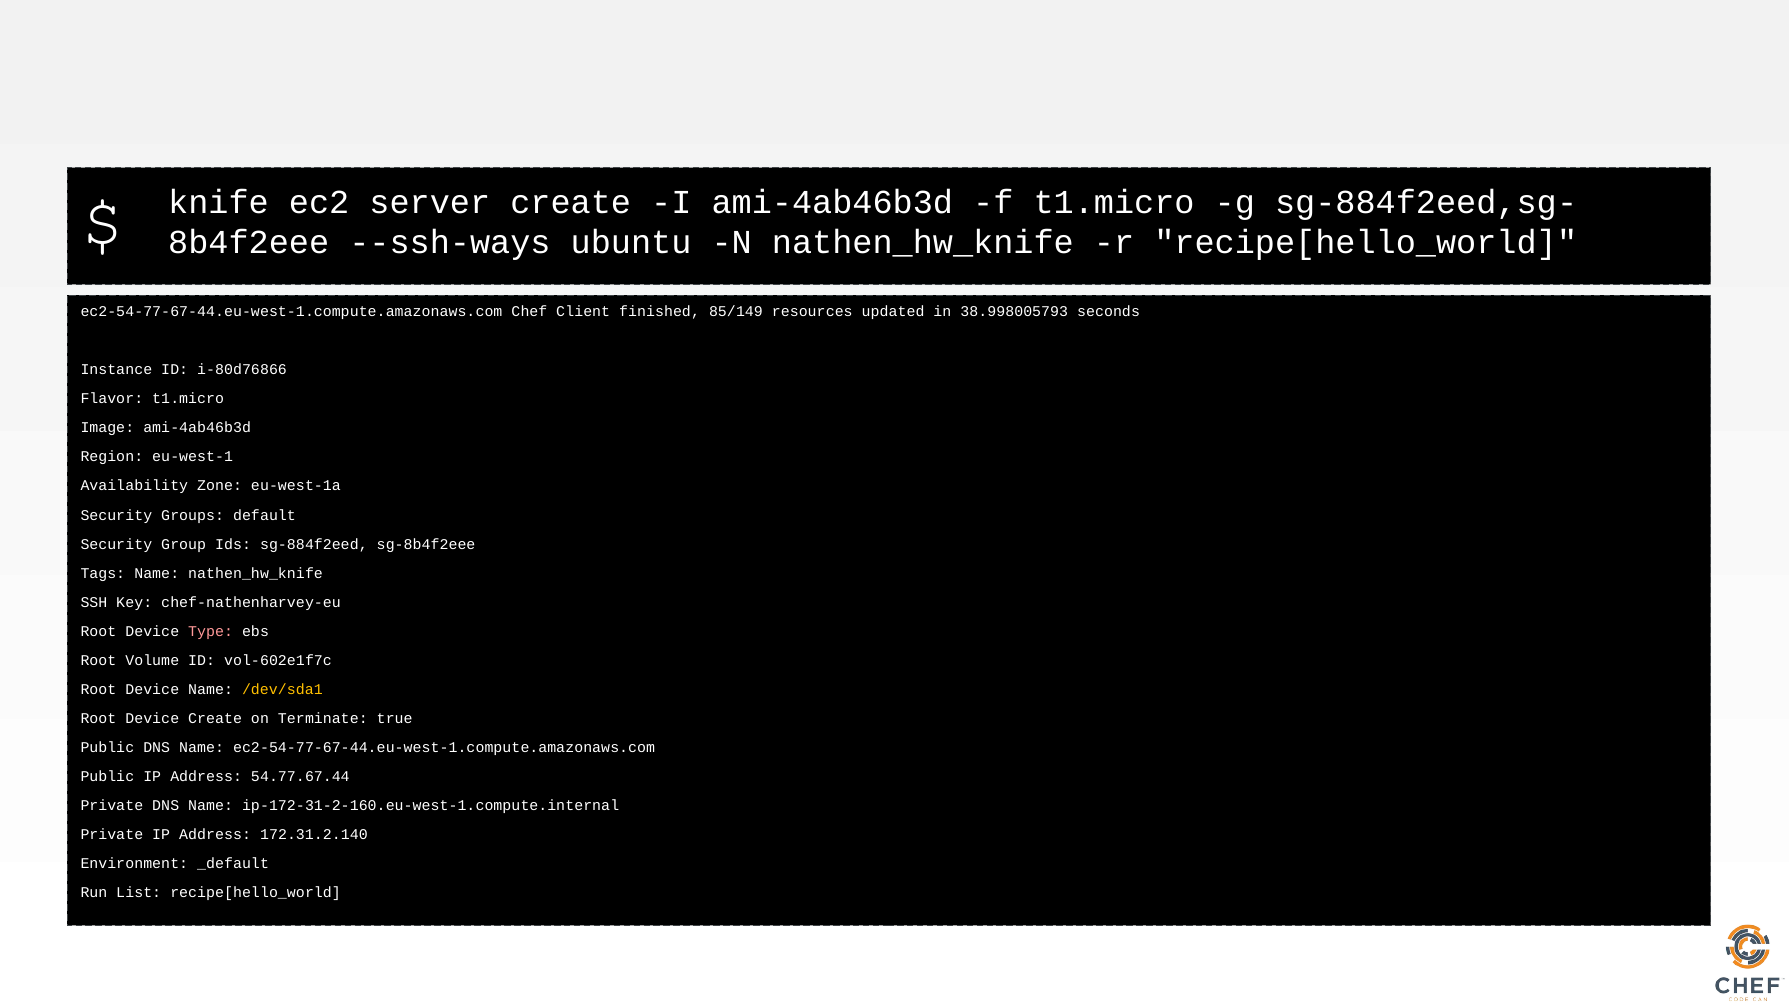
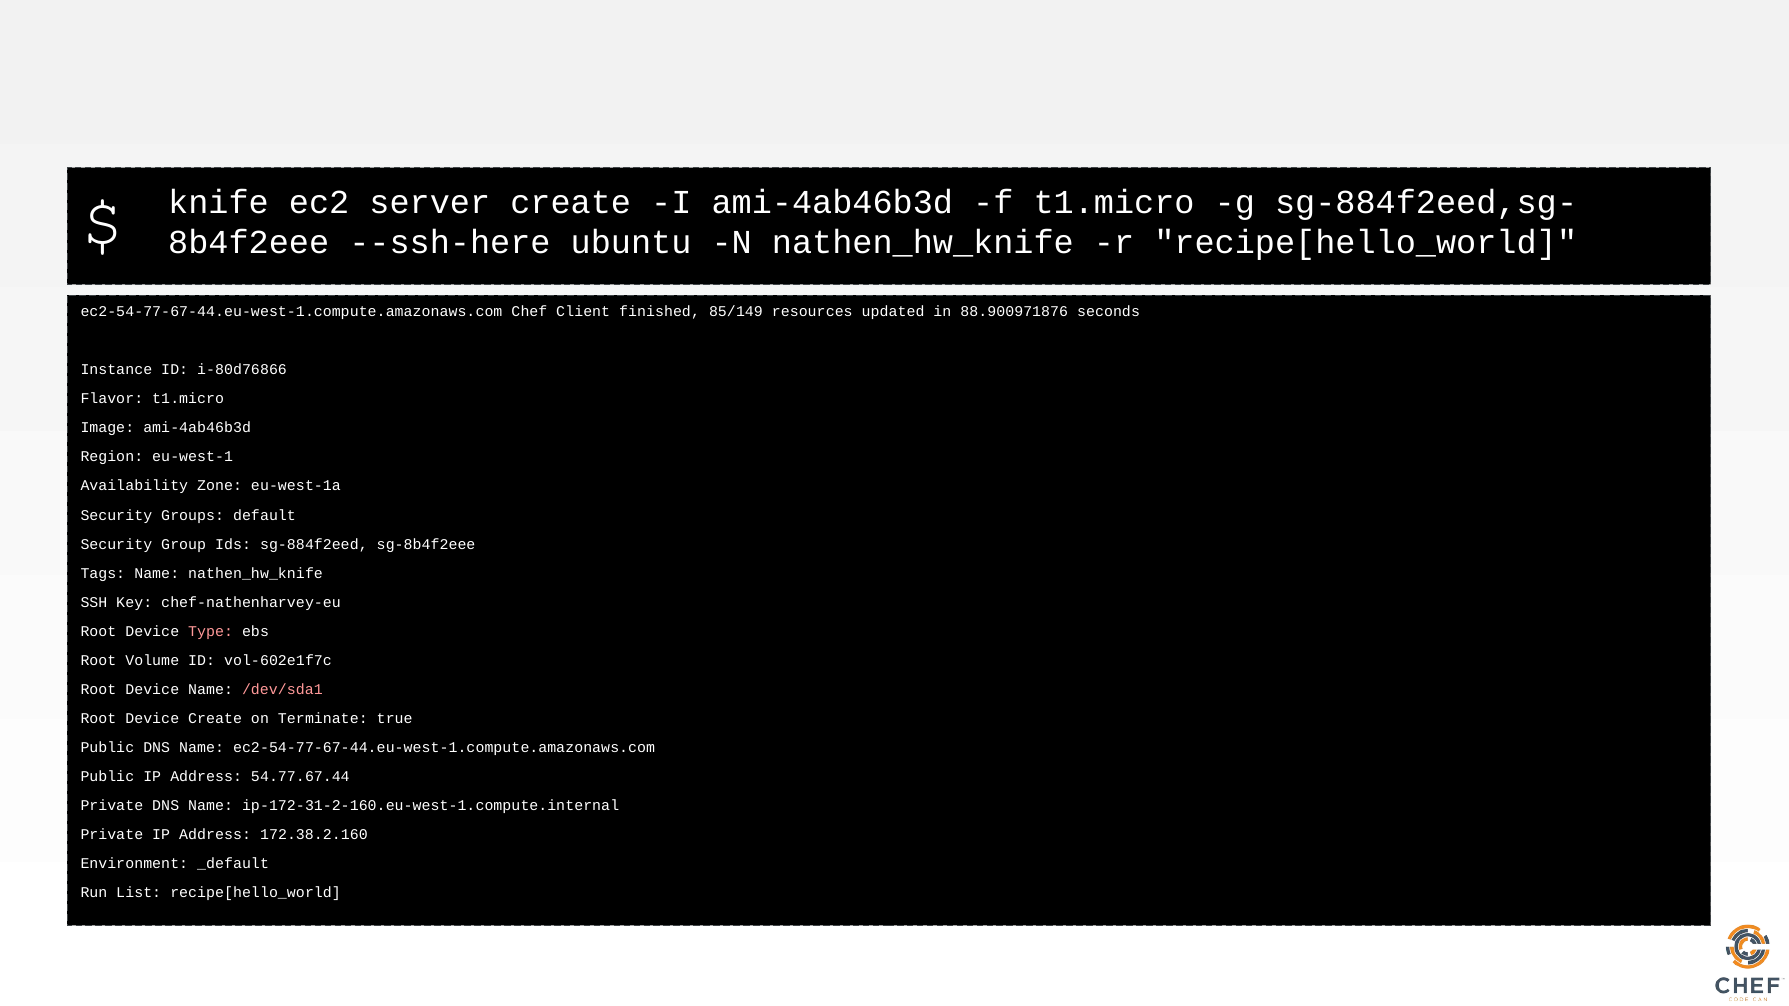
--ssh-ways: --ssh-ways -> --ssh-here
38.998005793: 38.998005793 -> 88.900971876
/dev/sda1 colour: yellow -> pink
172.31.2.140: 172.31.2.140 -> 172.38.2.160
